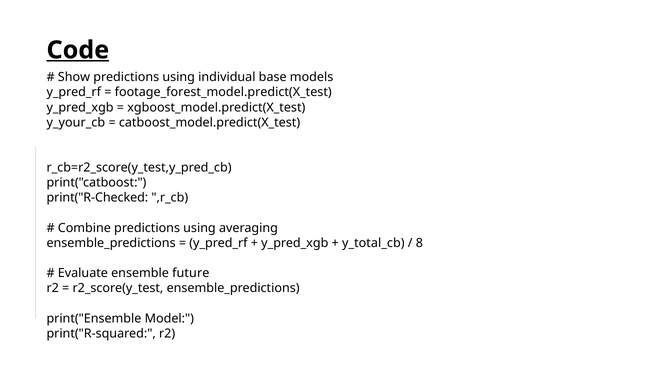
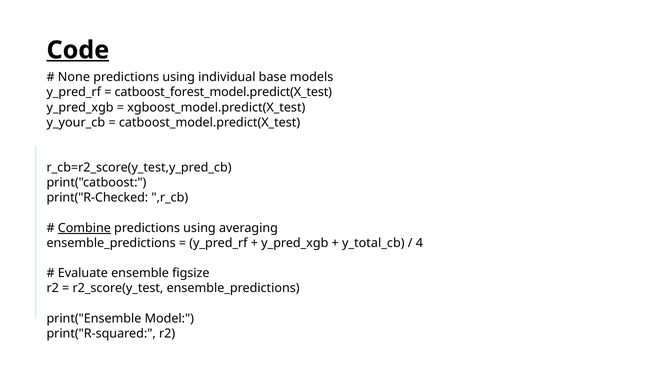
Show: Show -> None
footage_forest_model.predict(X_test: footage_forest_model.predict(X_test -> catboost_forest_model.predict(X_test
Combine underline: none -> present
8: 8 -> 4
future: future -> figsize
